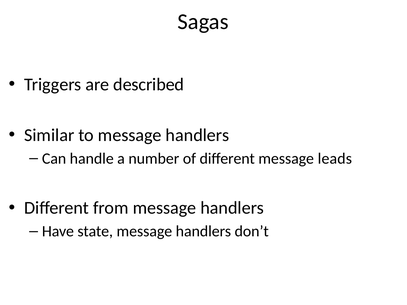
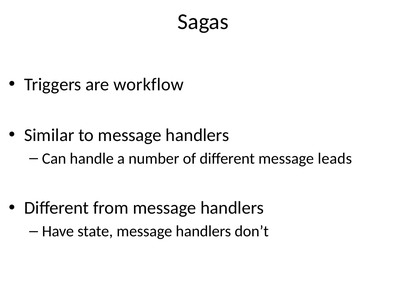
described: described -> workflow
